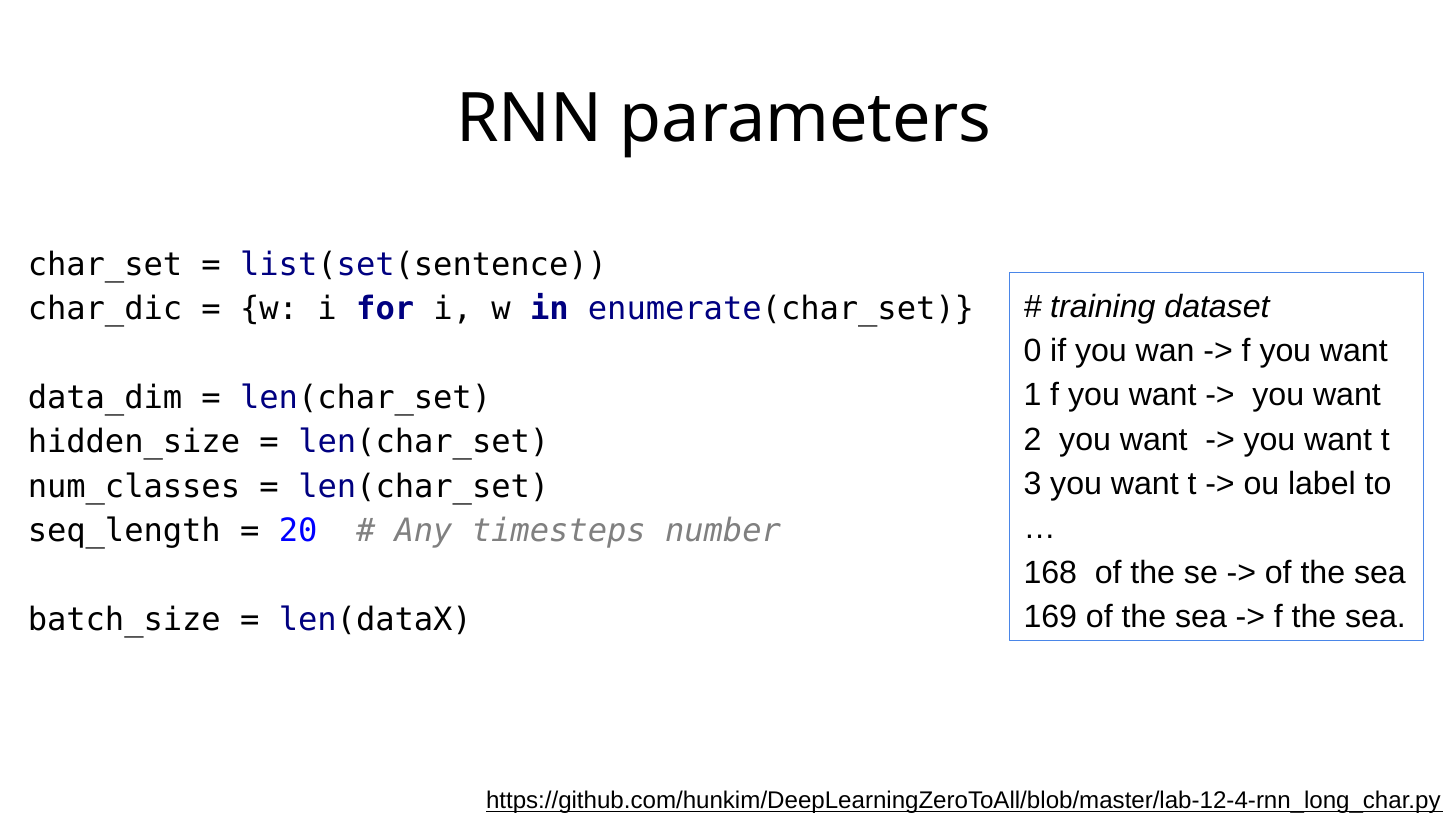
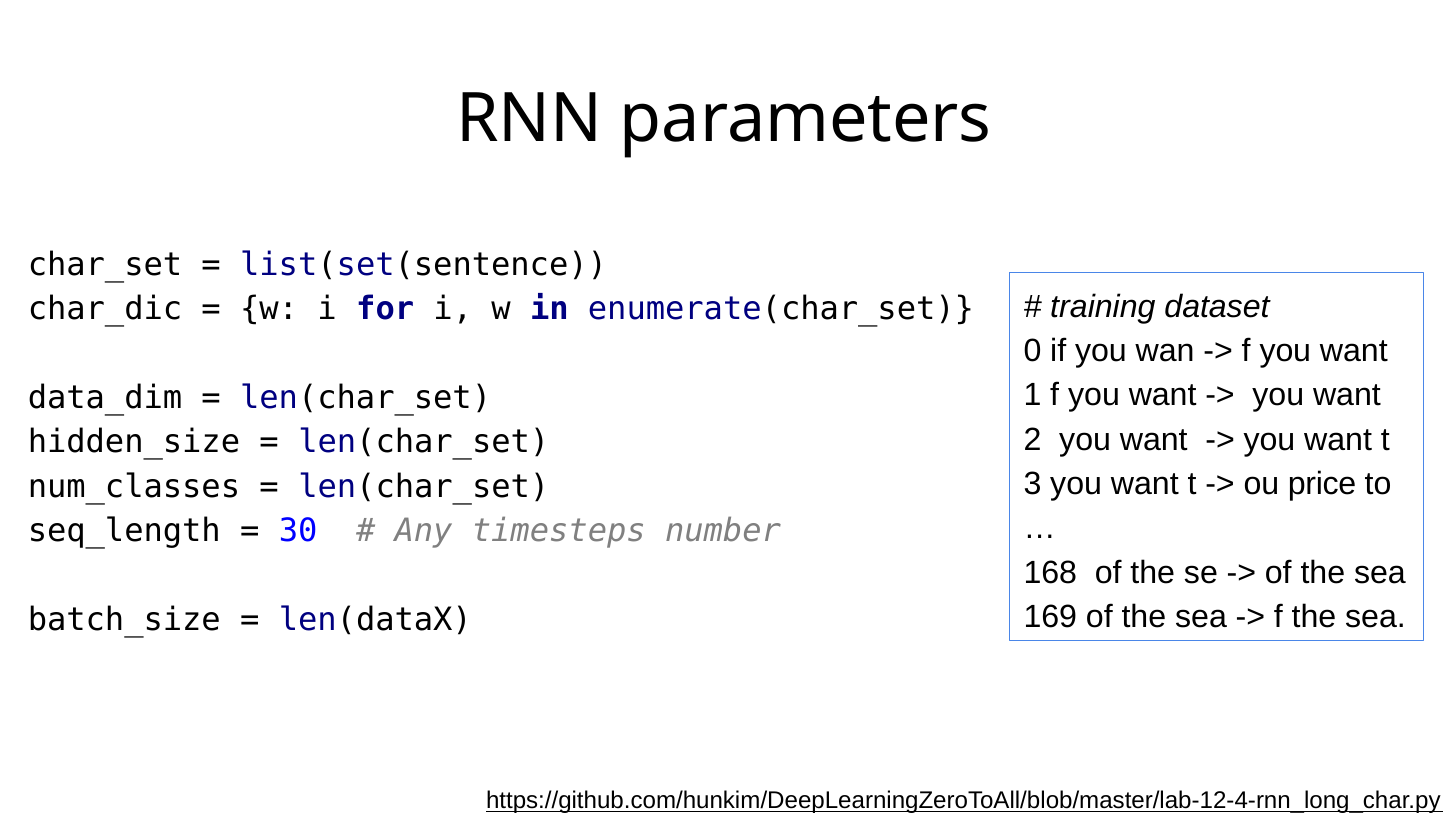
label: label -> price
20: 20 -> 30
